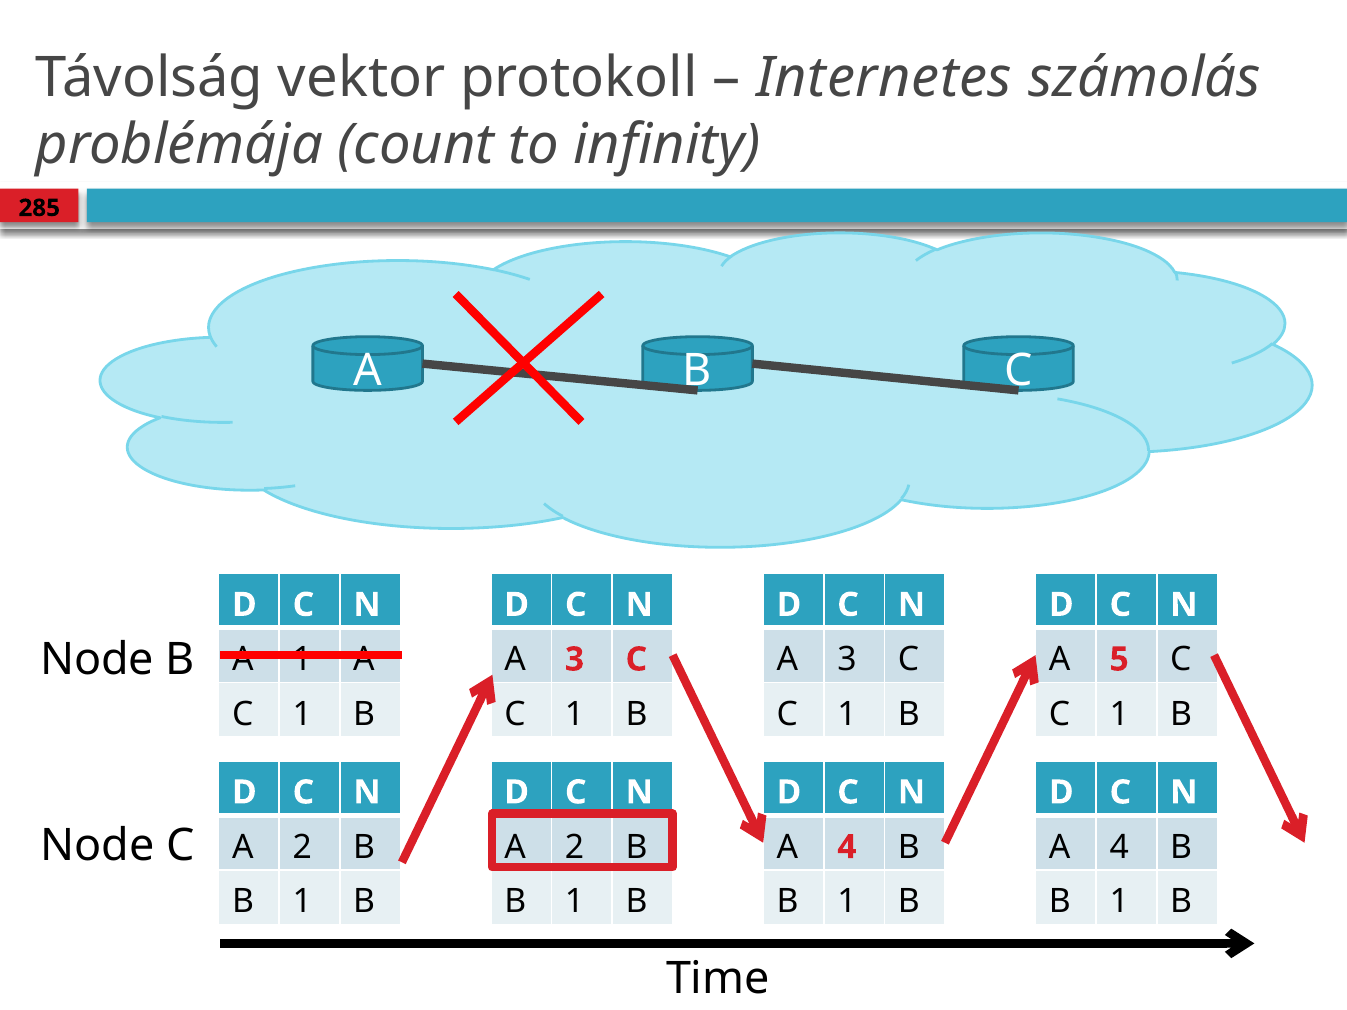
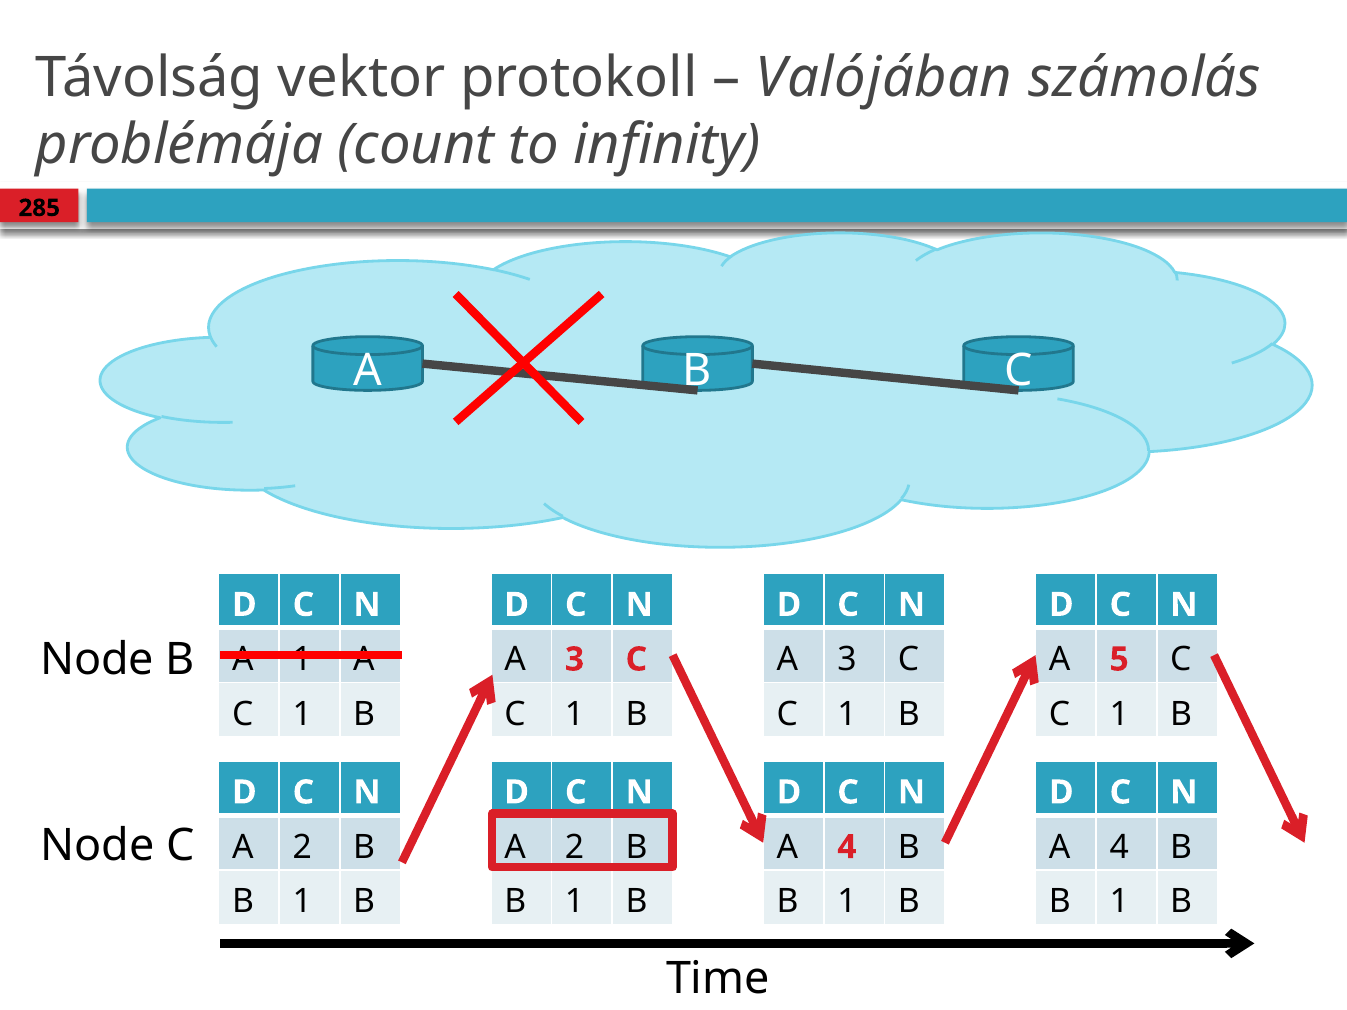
Internetes: Internetes -> Valójában
